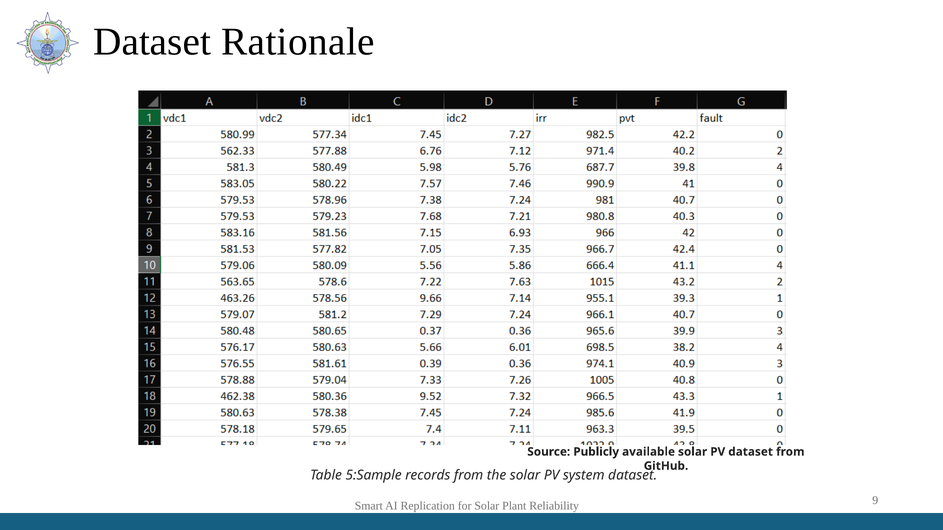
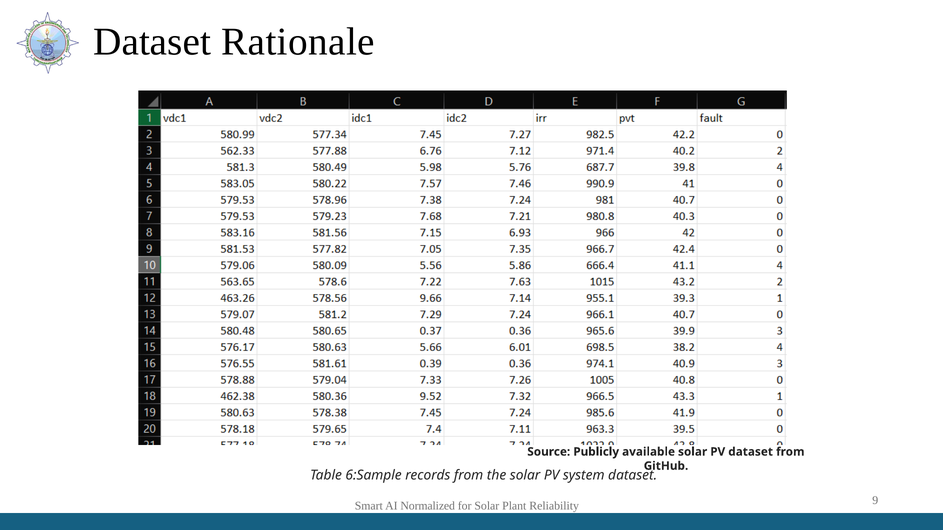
5:Sample: 5:Sample -> 6:Sample
Replication: Replication -> Normalized
